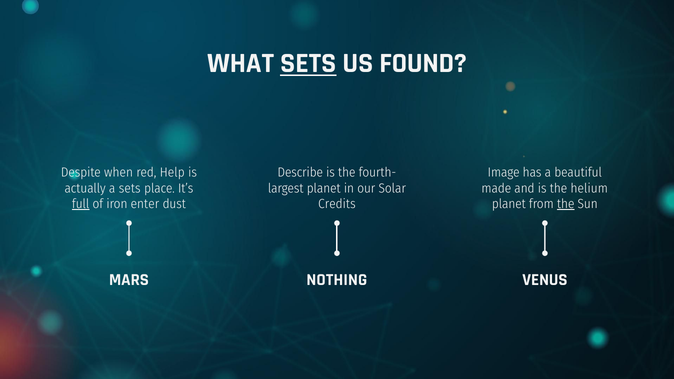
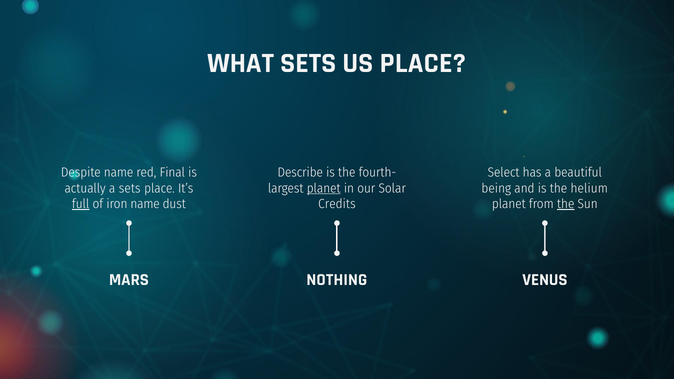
SETS at (308, 63) underline: present -> none
US FOUND: FOUND -> PLACE
Despite when: when -> name
Help: Help -> Final
Image: Image -> Select
planet at (324, 188) underline: none -> present
made: made -> being
iron enter: enter -> name
